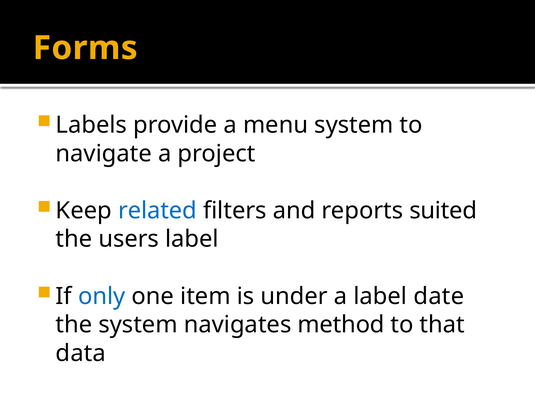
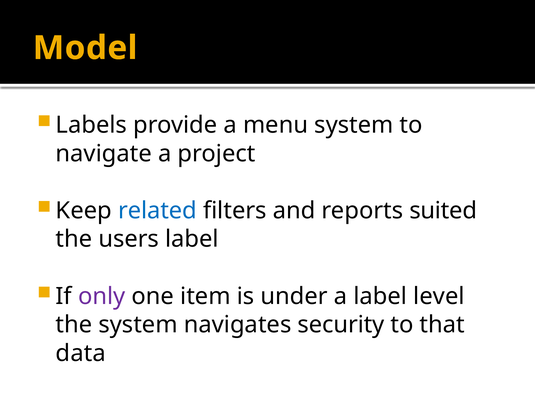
Forms: Forms -> Model
only colour: blue -> purple
date: date -> level
method: method -> security
